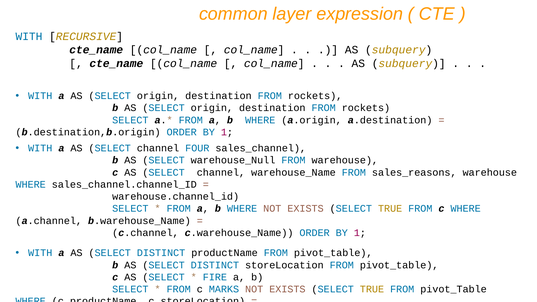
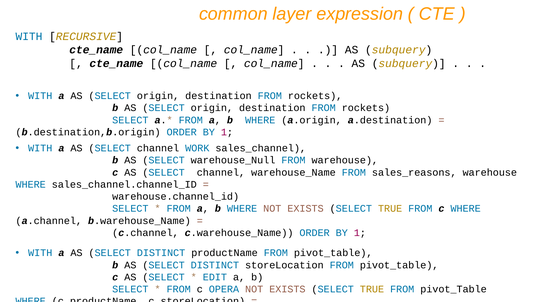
FOUR: FOUR -> WORK
FIRE: FIRE -> EDIT
MARKS: MARKS -> OPERA
